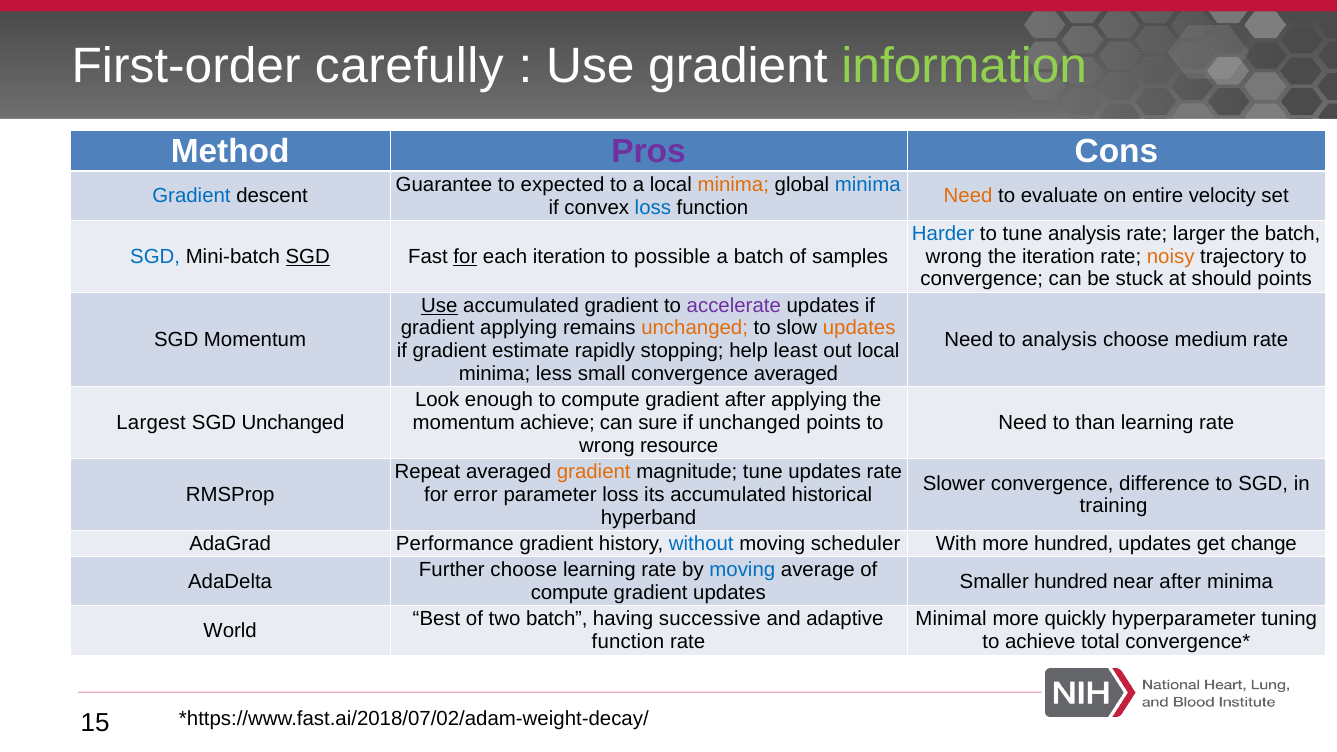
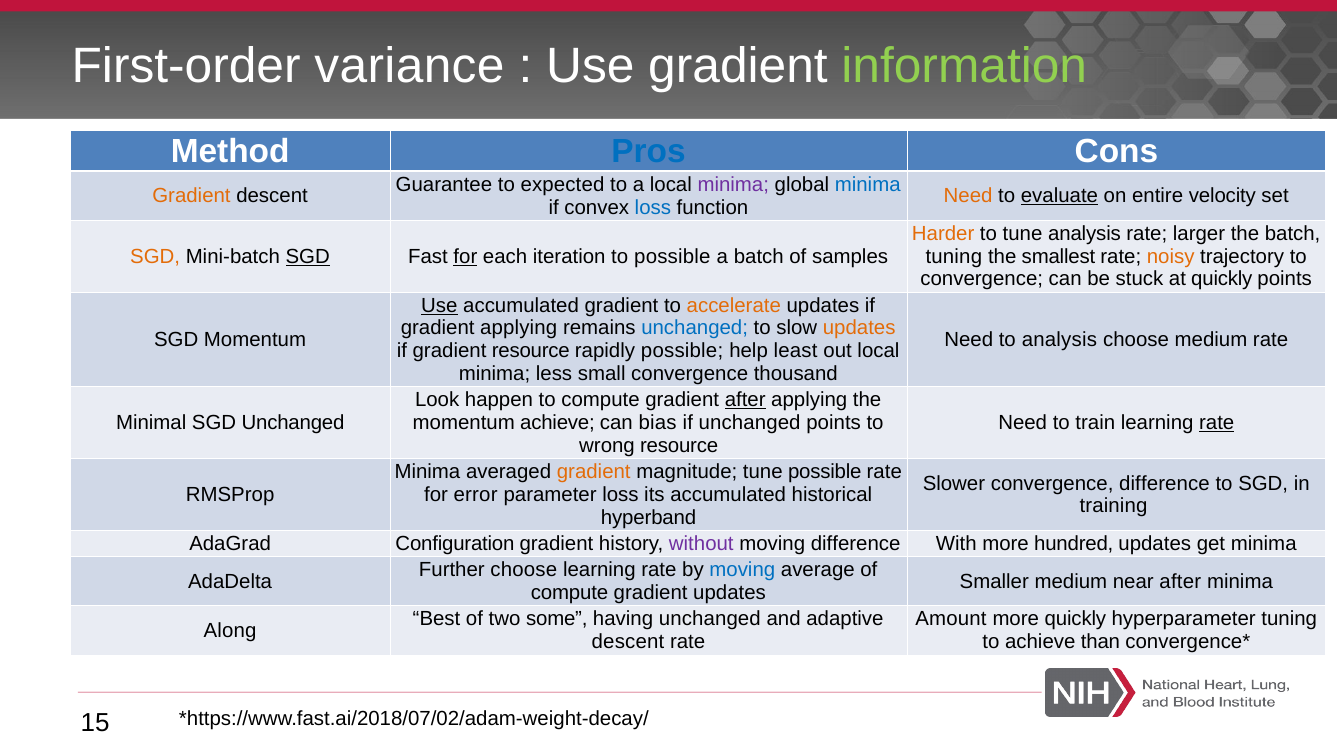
carefully: carefully -> variance
Pros colour: purple -> blue
minima at (733, 184) colour: orange -> purple
Gradient at (191, 196) colour: blue -> orange
evaluate underline: none -> present
Harder colour: blue -> orange
SGD at (155, 256) colour: blue -> orange
wrong at (954, 256): wrong -> tuning
the iteration: iteration -> smallest
at should: should -> quickly
accelerate colour: purple -> orange
unchanged at (695, 328) colour: orange -> blue
gradient estimate: estimate -> resource
rapidly stopping: stopping -> possible
convergence averaged: averaged -> thousand
enough: enough -> happen
after at (745, 400) underline: none -> present
Largest: Largest -> Minimal
sure: sure -> bias
than: than -> train
rate at (1217, 423) underline: none -> present
Repeat at (427, 472): Repeat -> Minima
tune updates: updates -> possible
Performance: Performance -> Configuration
without colour: blue -> purple
moving scheduler: scheduler -> difference
get change: change -> minima
Smaller hundred: hundred -> medium
two batch: batch -> some
having successive: successive -> unchanged
Minimal: Minimal -> Amount
World: World -> Along
function at (628, 642): function -> descent
total: total -> than
